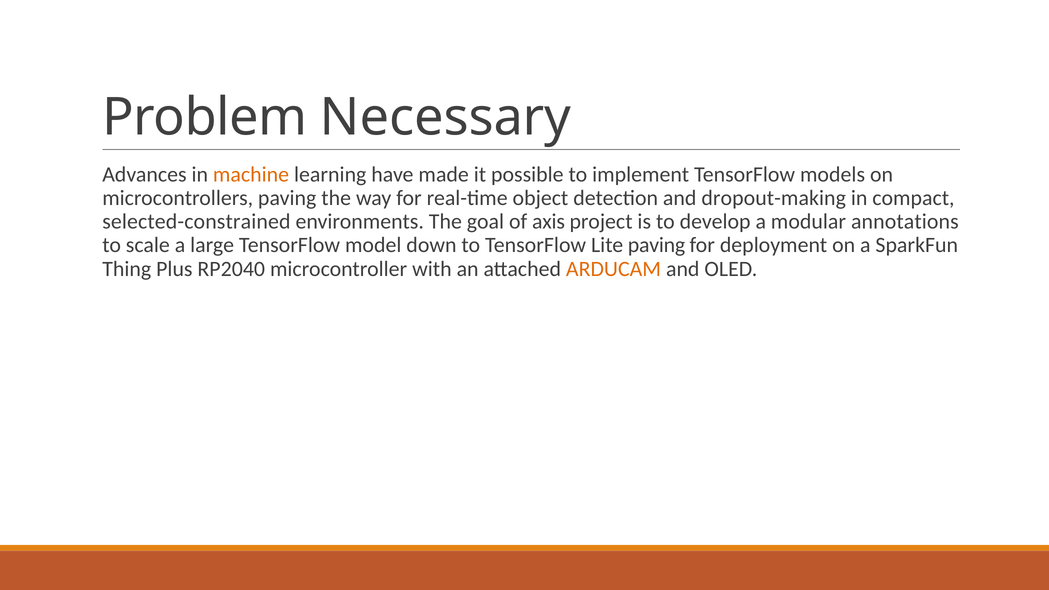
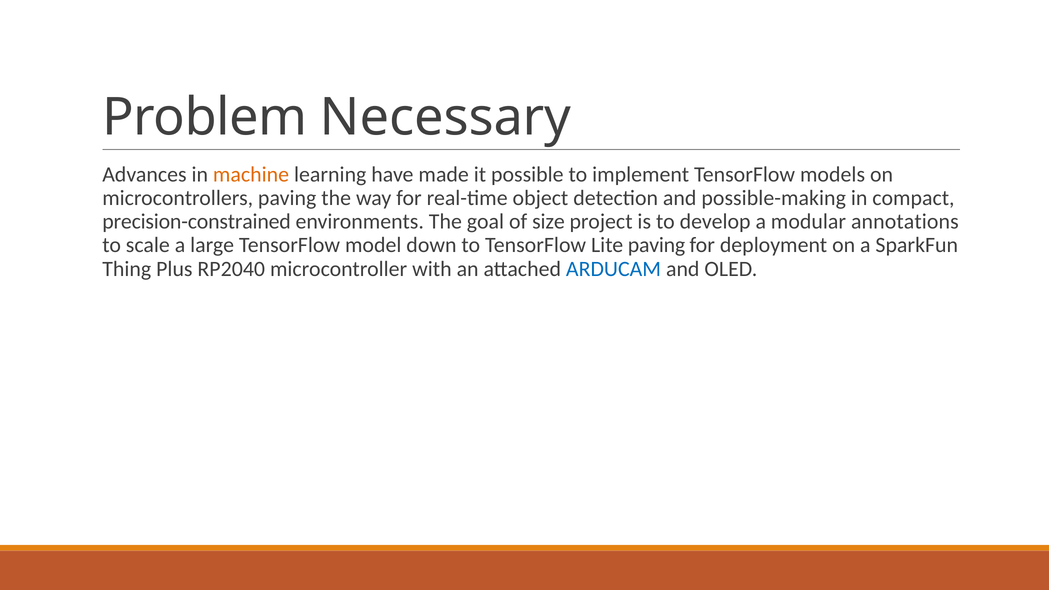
dropout-making: dropout-making -> possible-making
selected-constrained: selected-constrained -> precision-constrained
axis: axis -> size
ARDUCAM colour: orange -> blue
